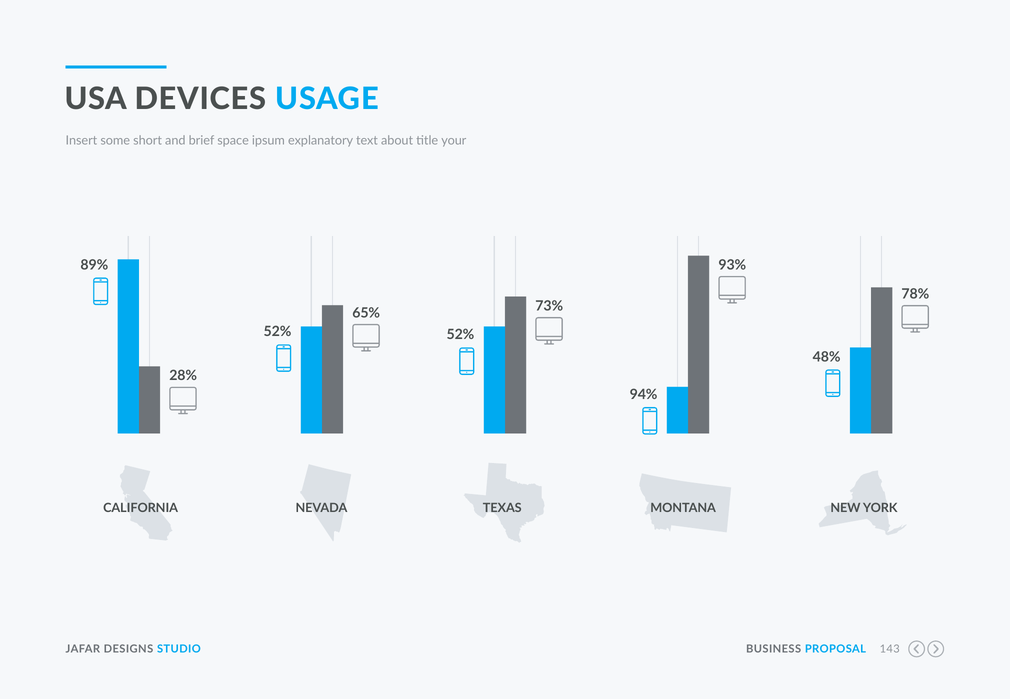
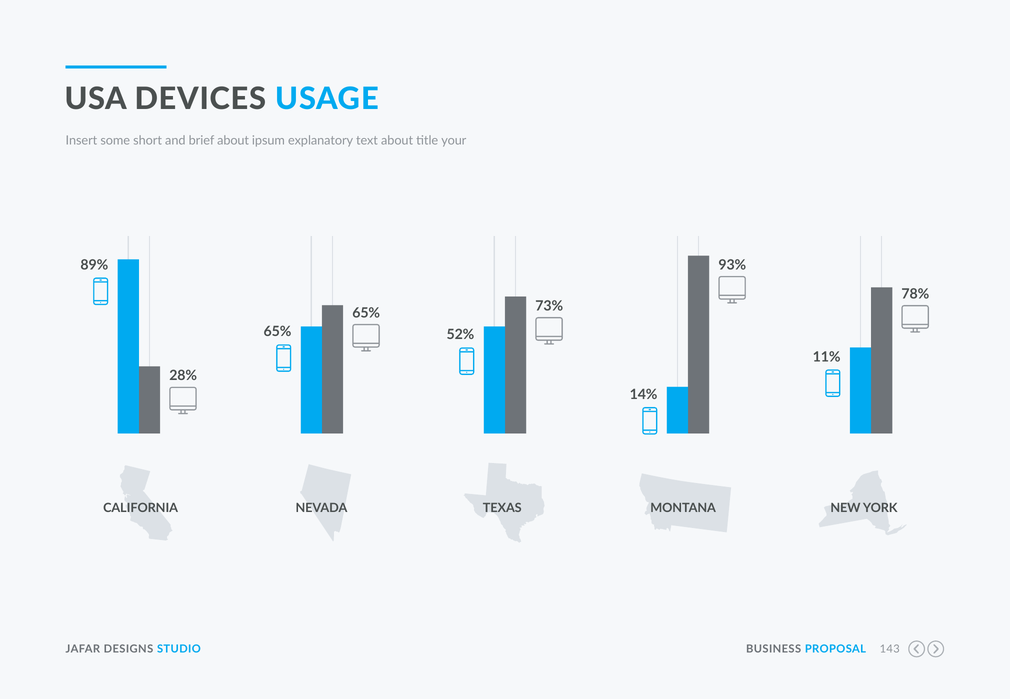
brief space: space -> about
52% at (277, 332): 52% -> 65%
48%: 48% -> 11%
94%: 94% -> 14%
